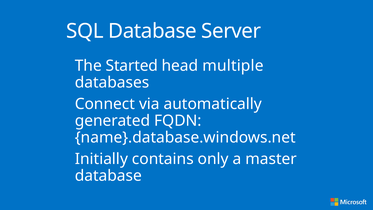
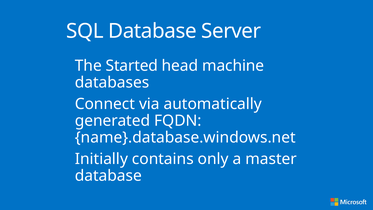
multiple: multiple -> machine
